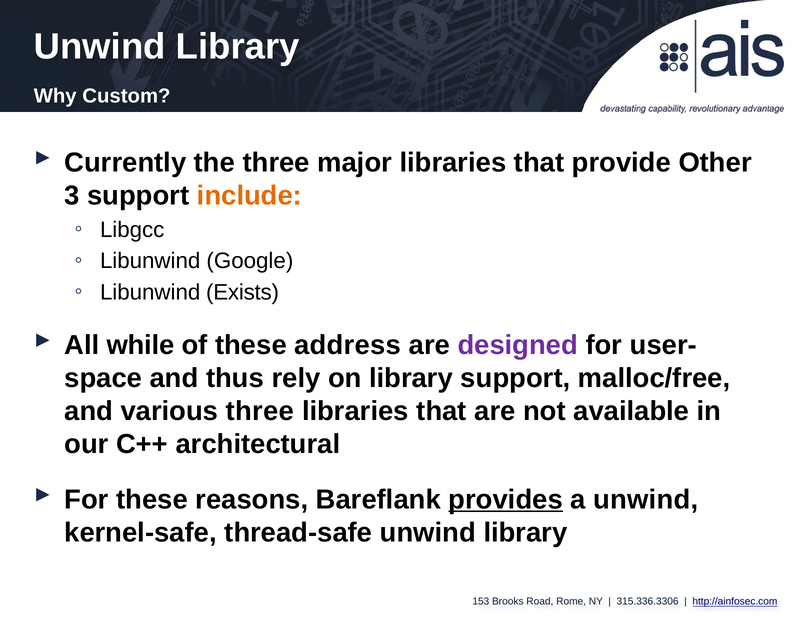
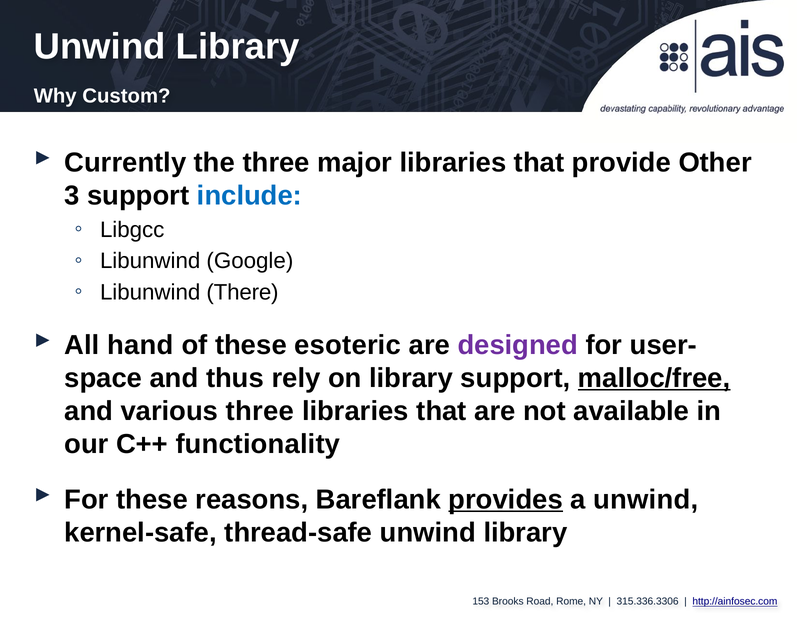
include colour: orange -> blue
Exists: Exists -> There
while: while -> hand
address: address -> esoteric
malloc/free underline: none -> present
architectural: architectural -> functionality
